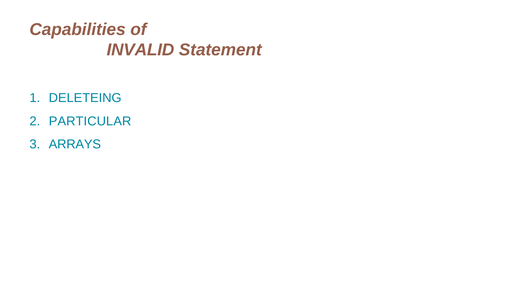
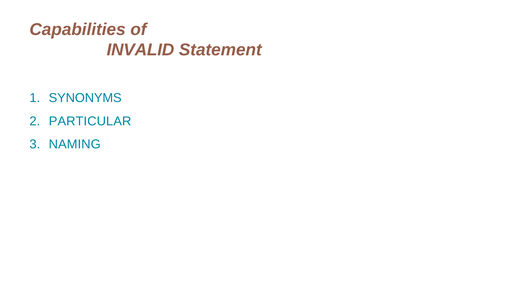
DELETEING: DELETEING -> SYNONYMS
ARRAYS: ARRAYS -> NAMING
